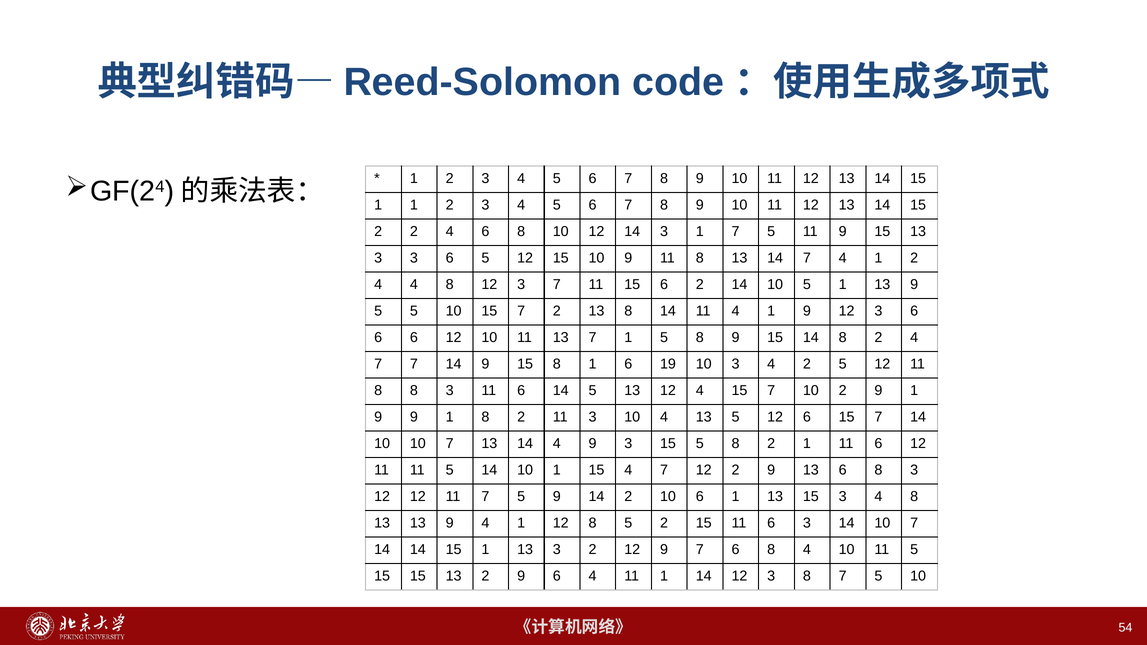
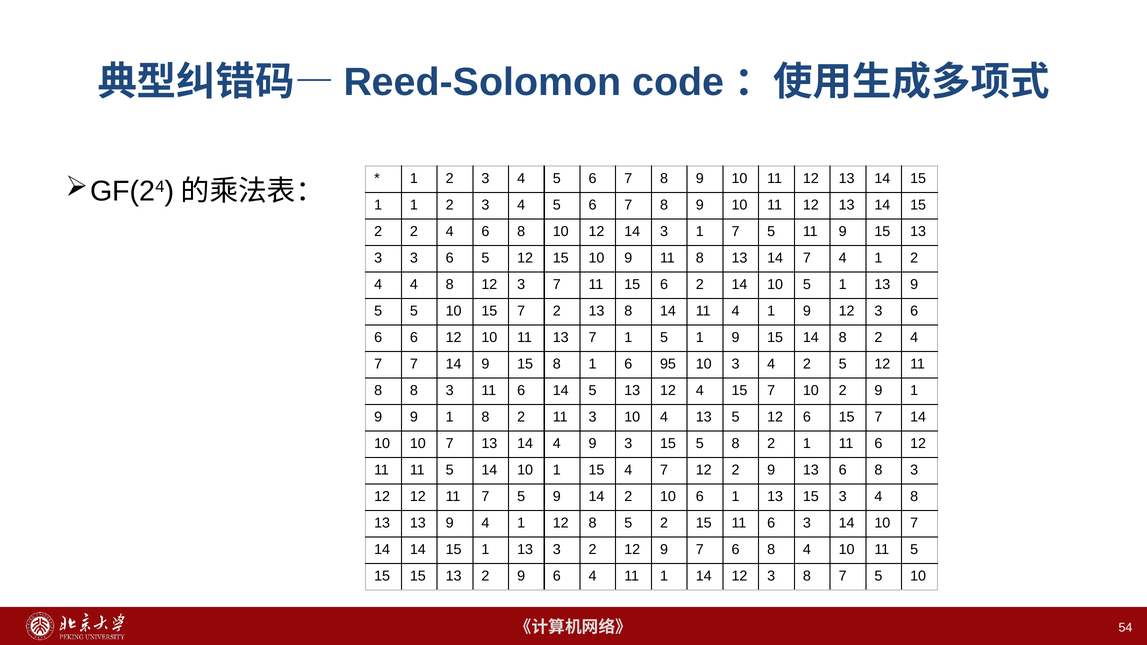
1 5 8: 8 -> 1
19: 19 -> 95
